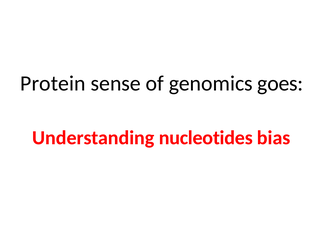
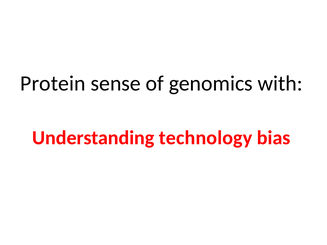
goes: goes -> with
nucleotides: nucleotides -> technology
